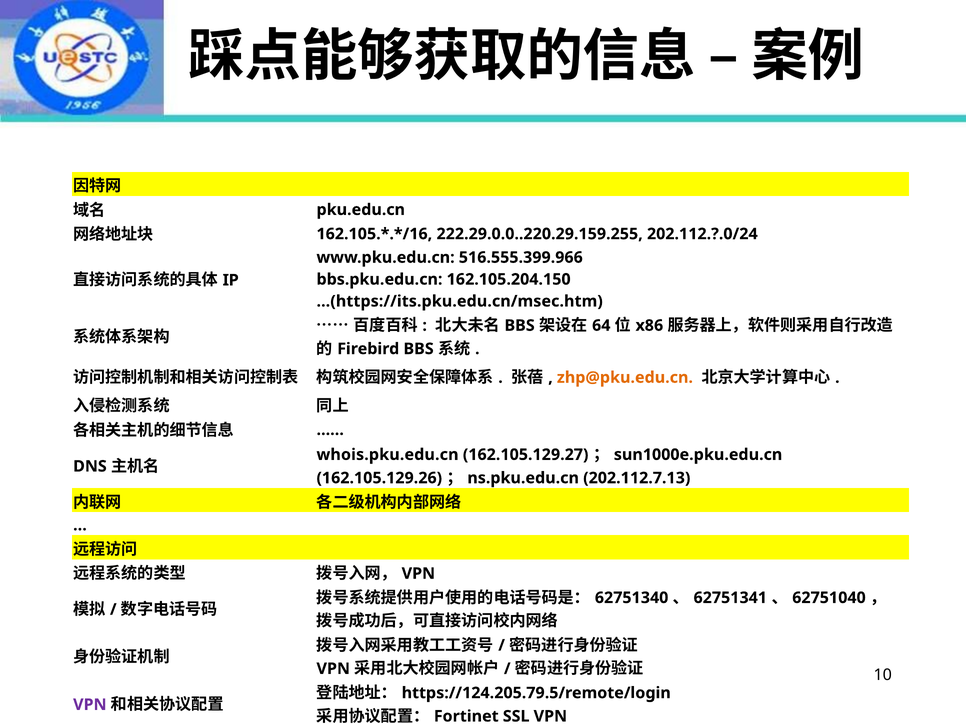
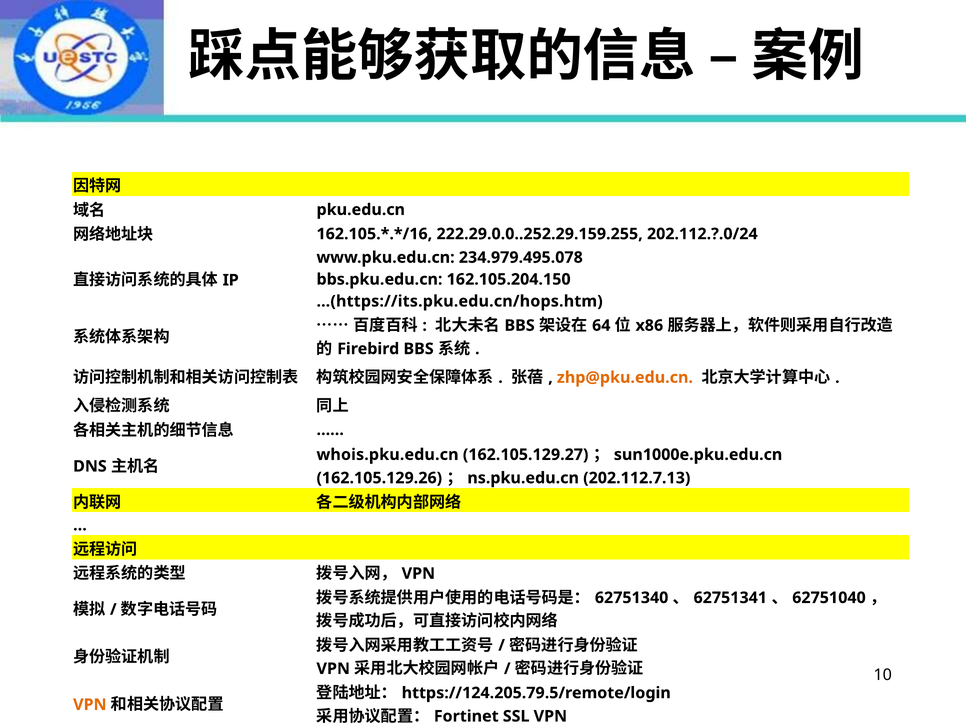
222.29.0.0..220.29.159.255: 222.29.0.0..220.29.159.255 -> 222.29.0.0..252.29.159.255
516.555.399.966: 516.555.399.966 -> 234.979.495.078
…(https://its.pku.edu.cn/msec.htm: …(https://its.pku.edu.cn/msec.htm -> …(https://its.pku.edu.cn/hops.htm
VPN at (90, 705) colour: purple -> orange
